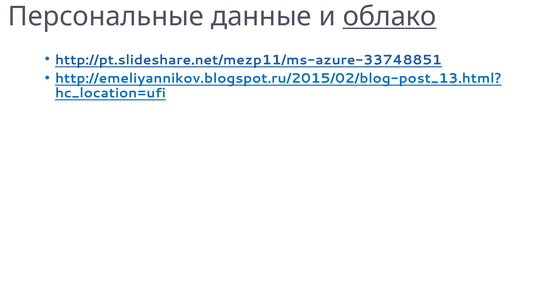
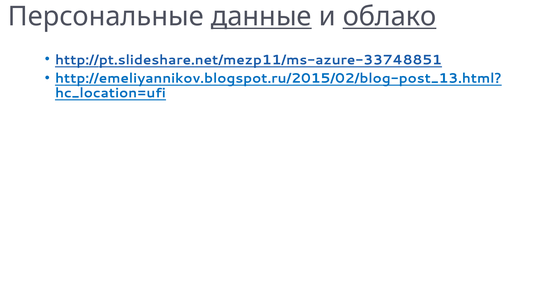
данные underline: none -> present
